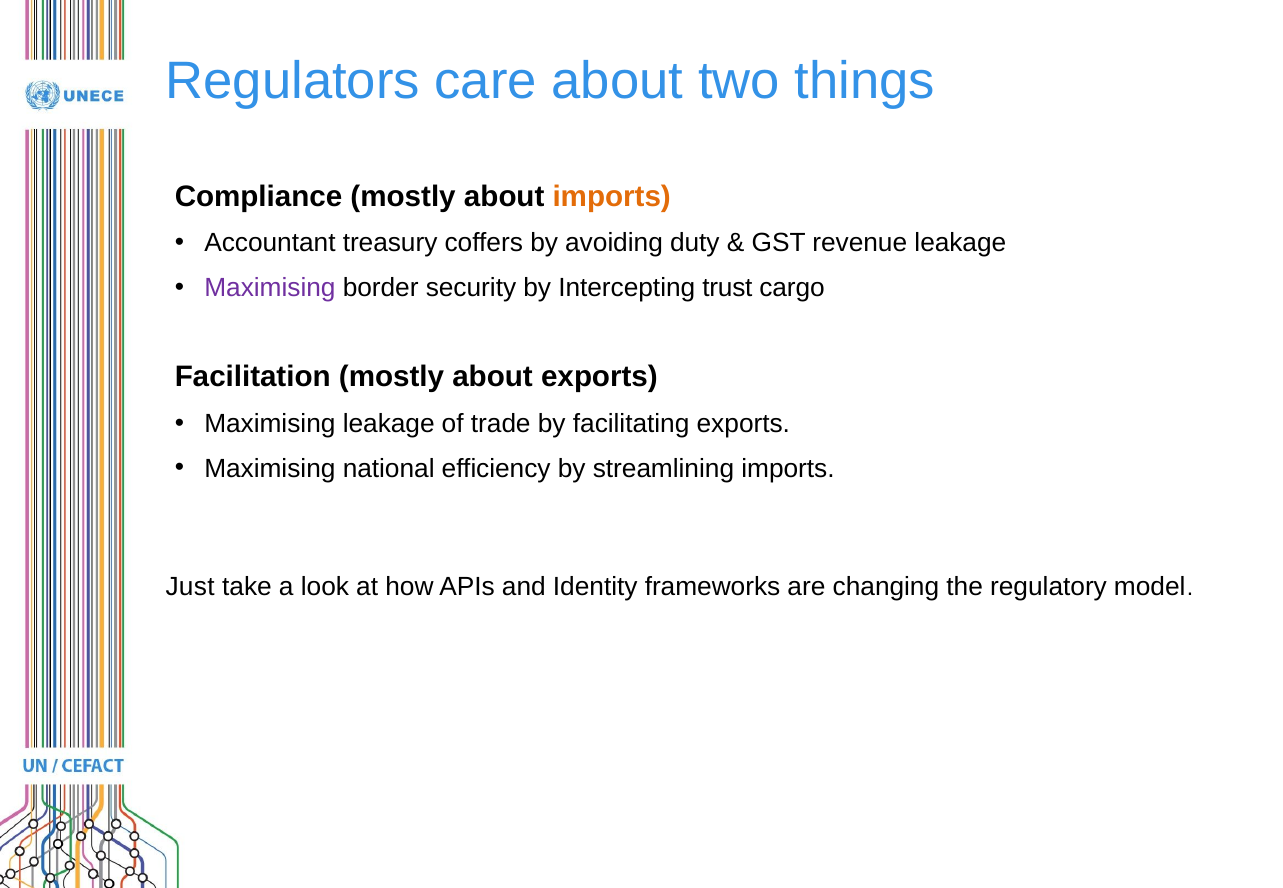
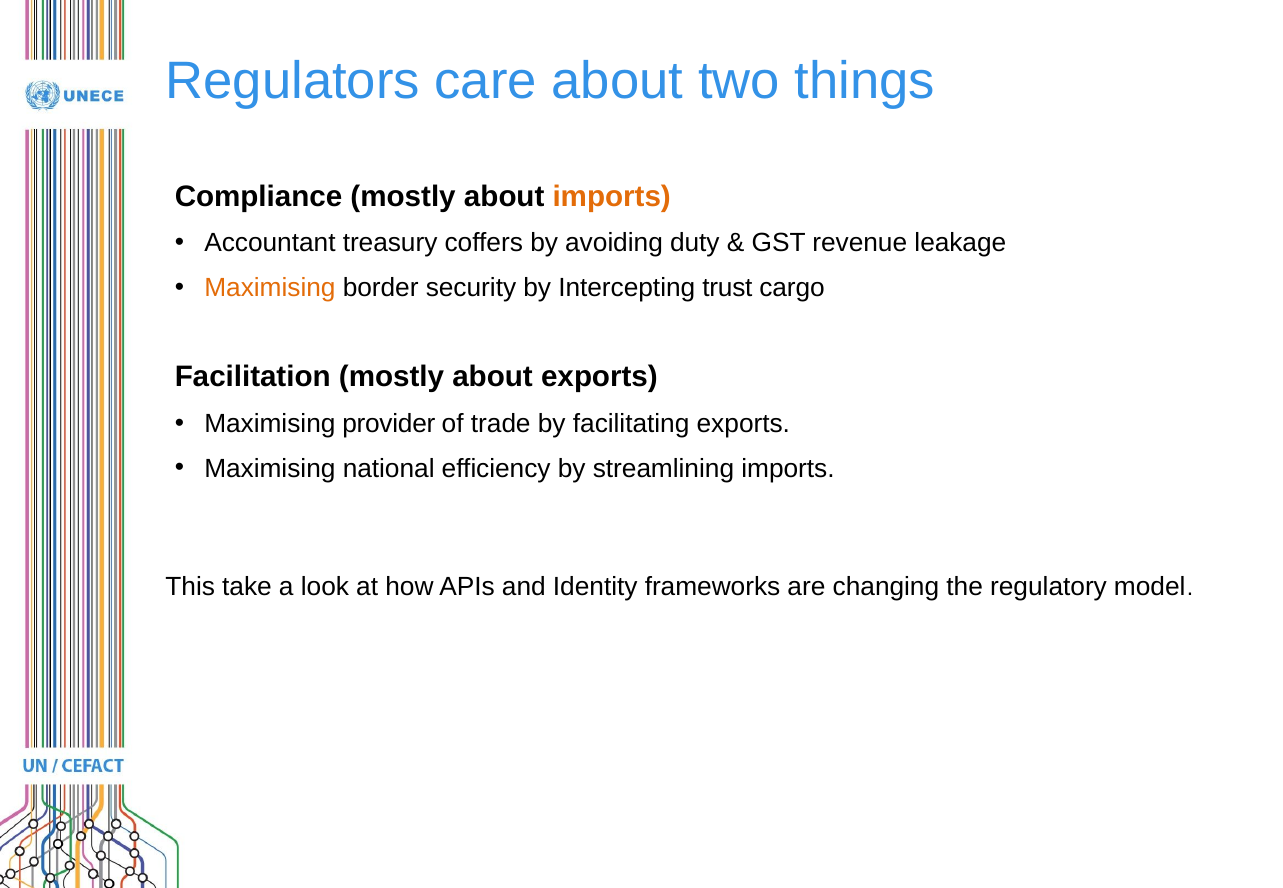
Maximising at (270, 288) colour: purple -> orange
Maximising leakage: leakage -> provider
Just: Just -> This
